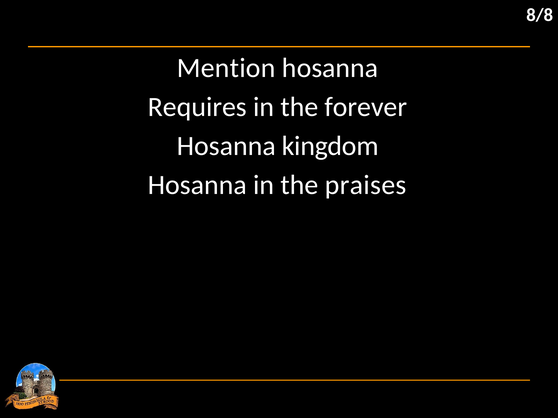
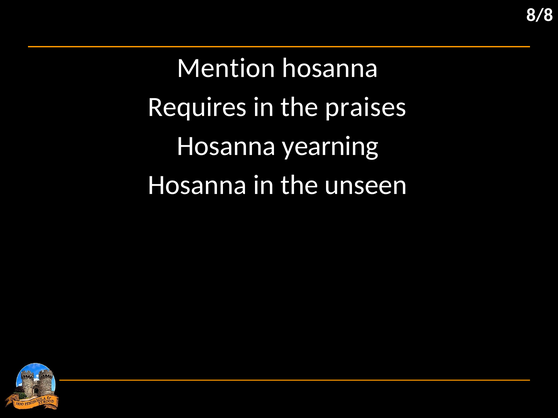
forever: forever -> praises
kingdom: kingdom -> yearning
praises: praises -> unseen
